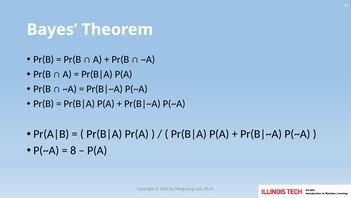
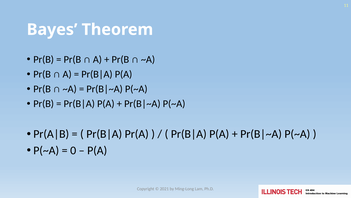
8: 8 -> 0
